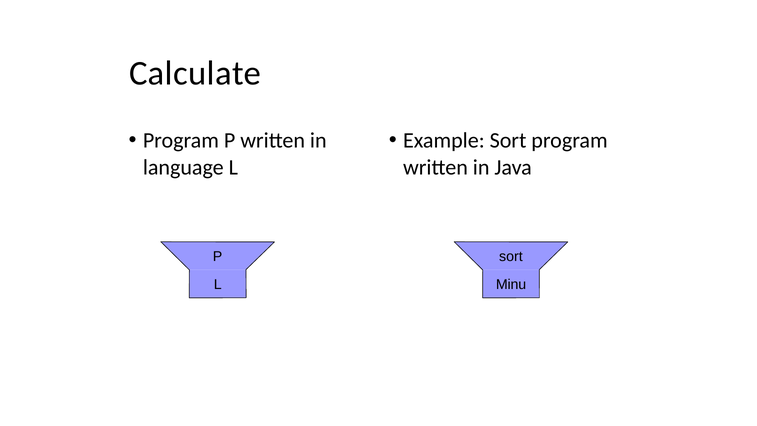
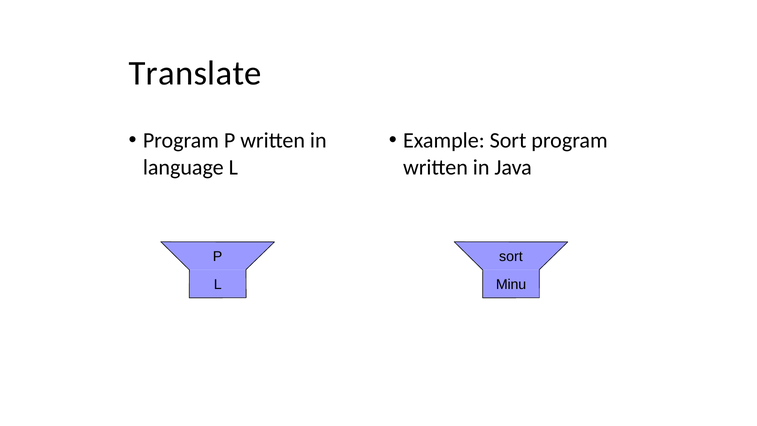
Calculate: Calculate -> Translate
